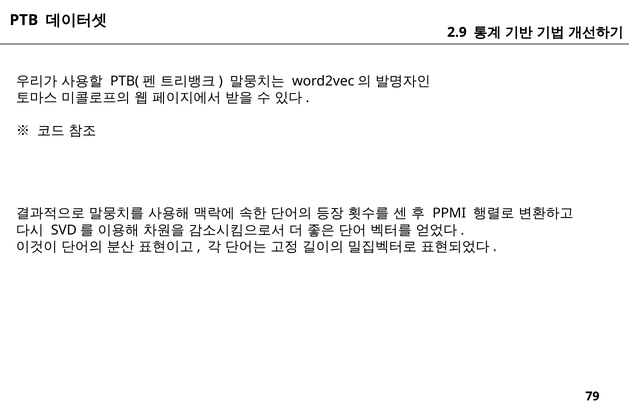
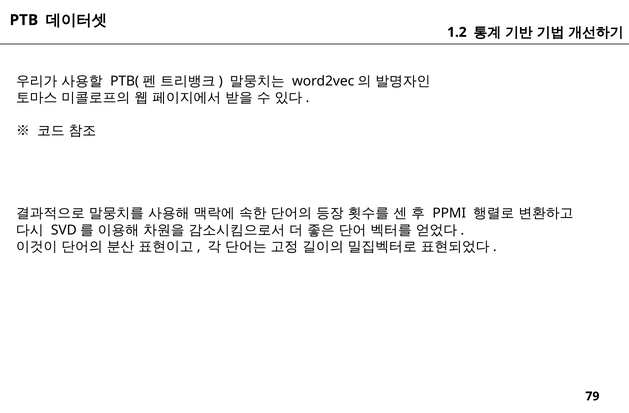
2.9: 2.9 -> 1.2
